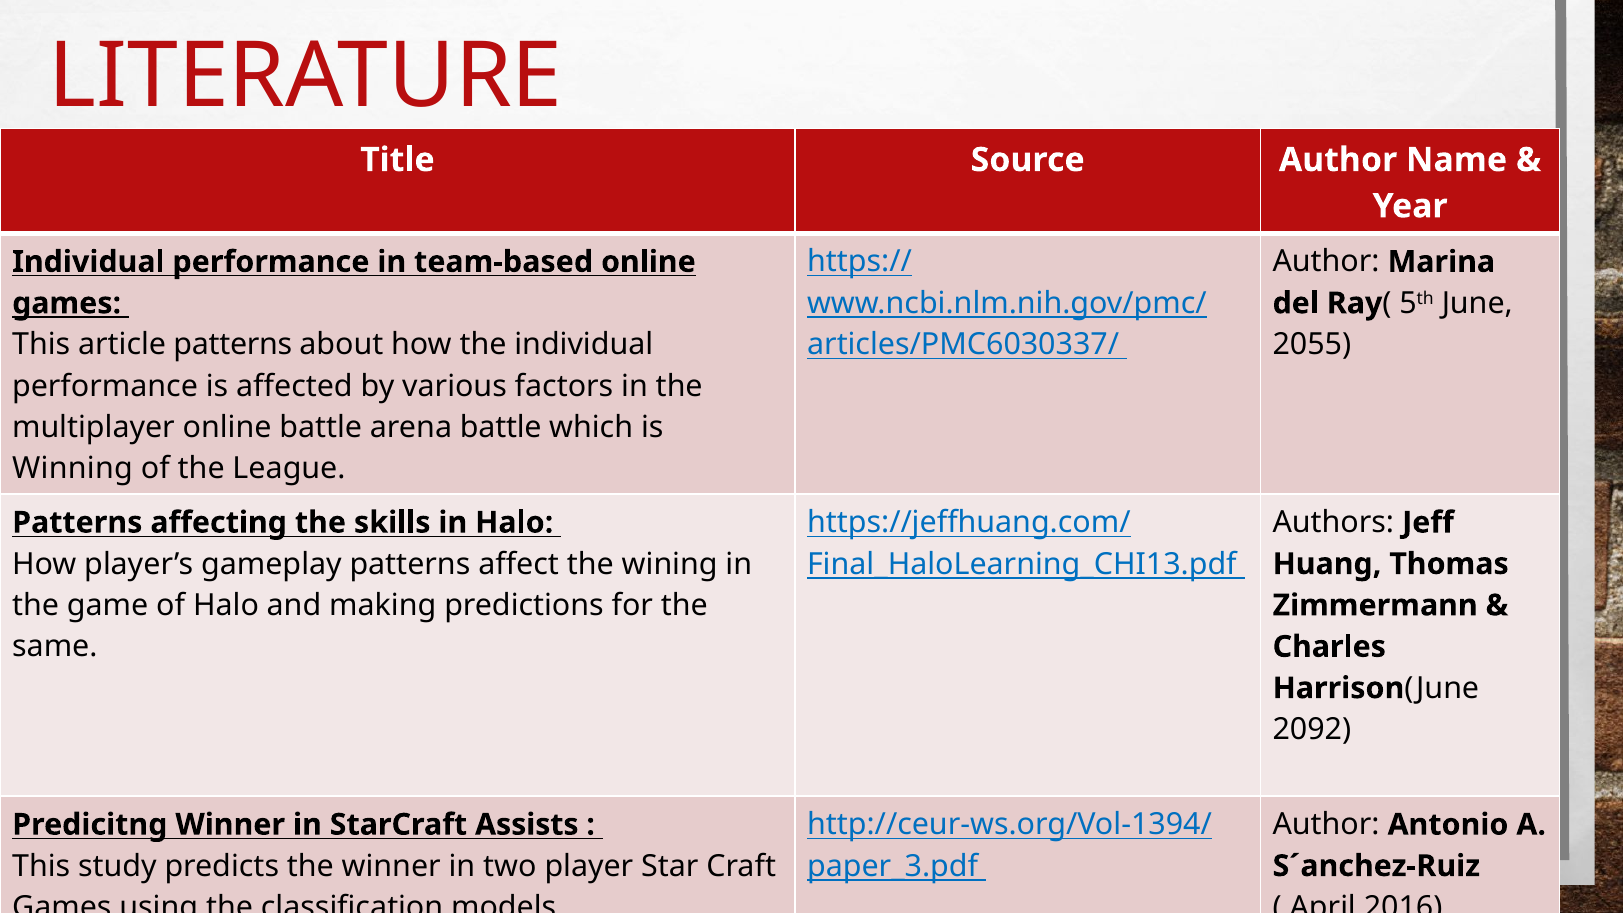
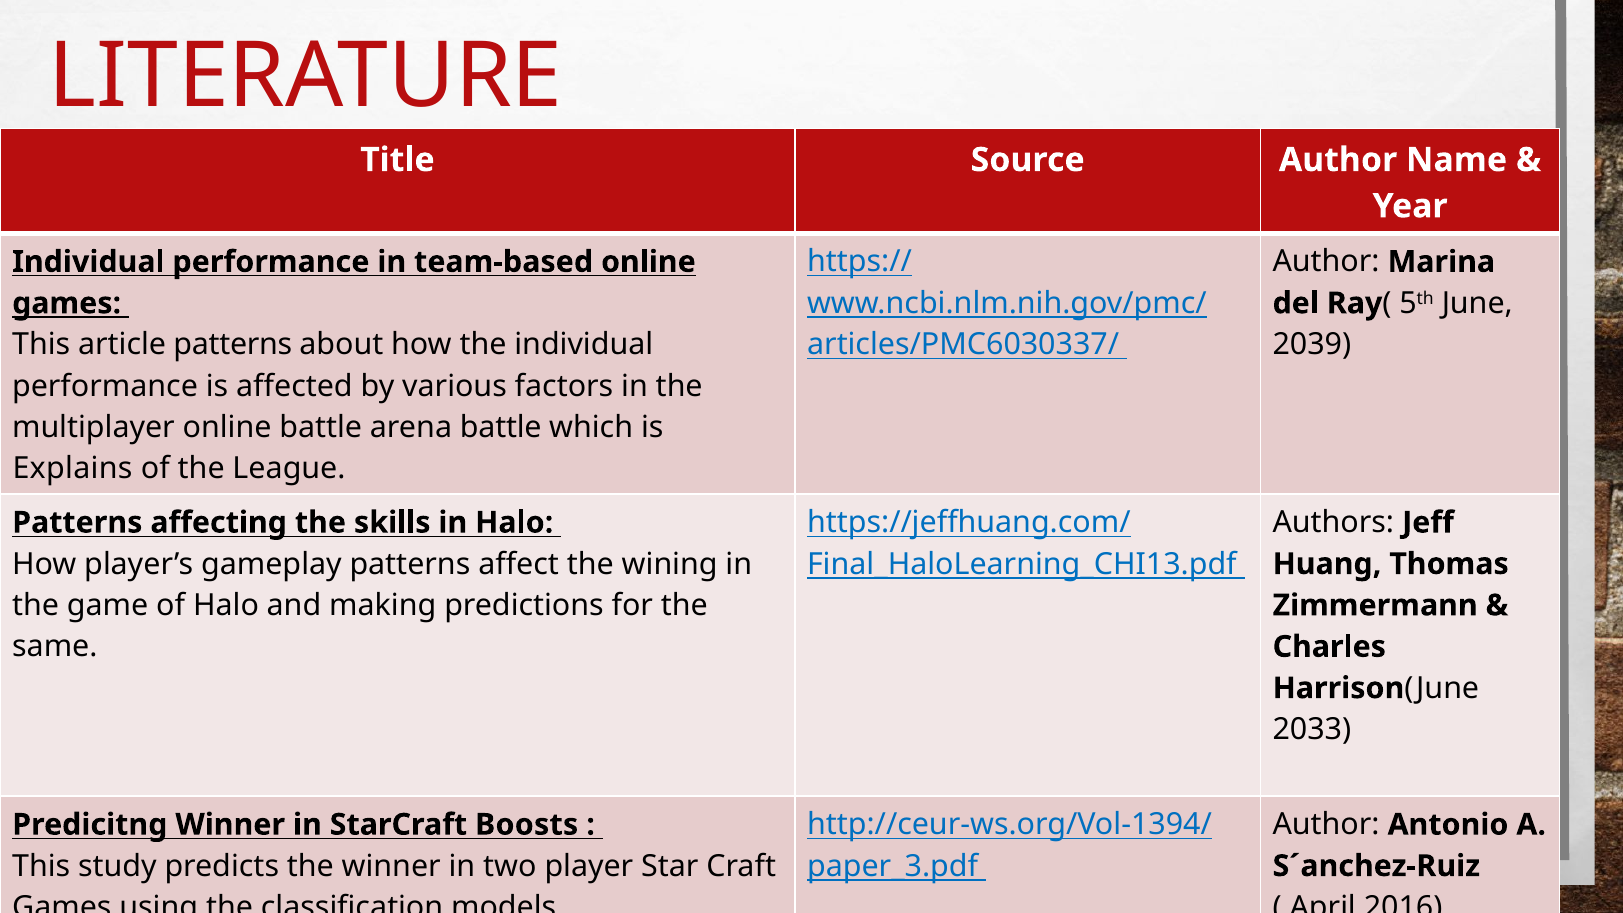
2055: 2055 -> 2039
Winning: Winning -> Explains
2092: 2092 -> 2033
Assists: Assists -> Boosts
